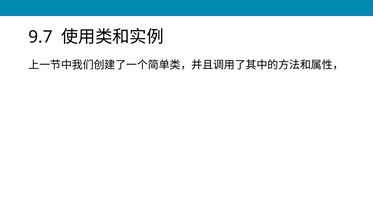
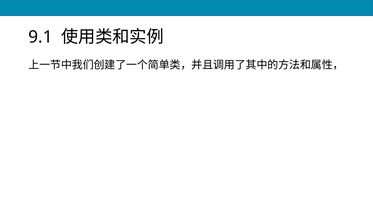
9.7: 9.7 -> 9.1
